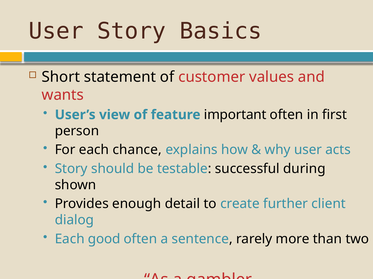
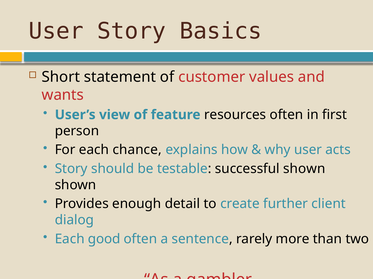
important: important -> resources
successful during: during -> shown
